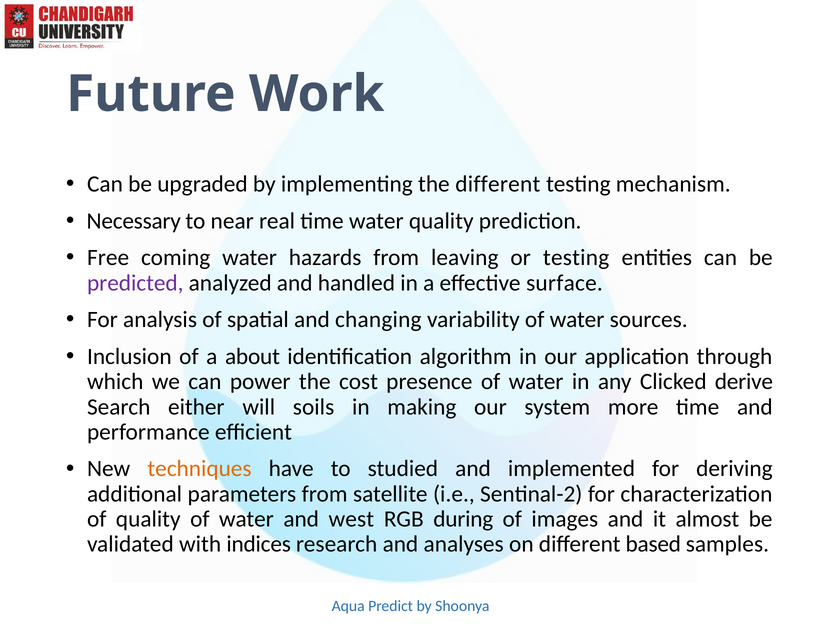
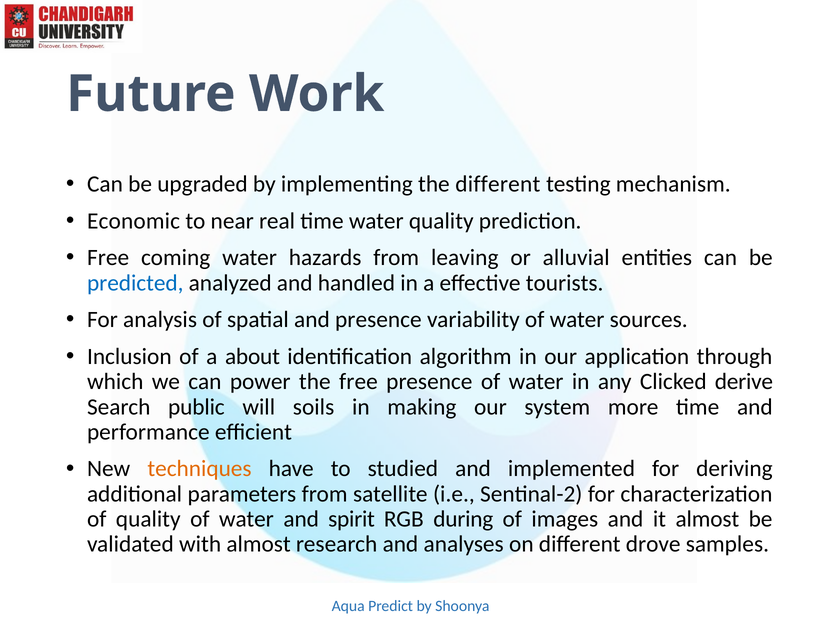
Necessary: Necessary -> Economic
or testing: testing -> alluvial
predicted colour: purple -> blue
surface: surface -> tourists
and changing: changing -> presence
the cost: cost -> free
either: either -> public
west: west -> spirit
with indices: indices -> almost
based: based -> drove
